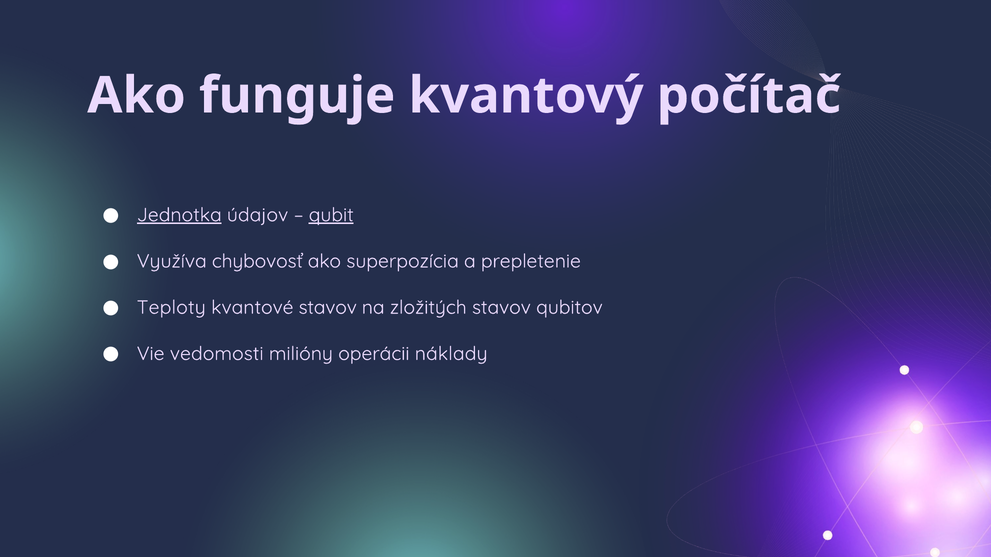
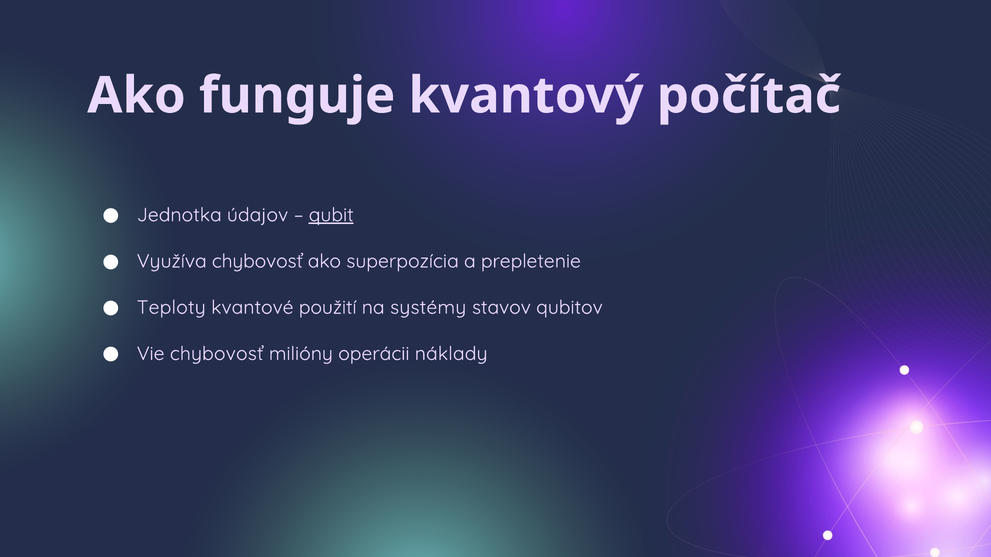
Jednotka underline: present -> none
kvantové stavov: stavov -> použití
zložitých: zložitých -> systémy
Vie vedomosti: vedomosti -> chybovosť
